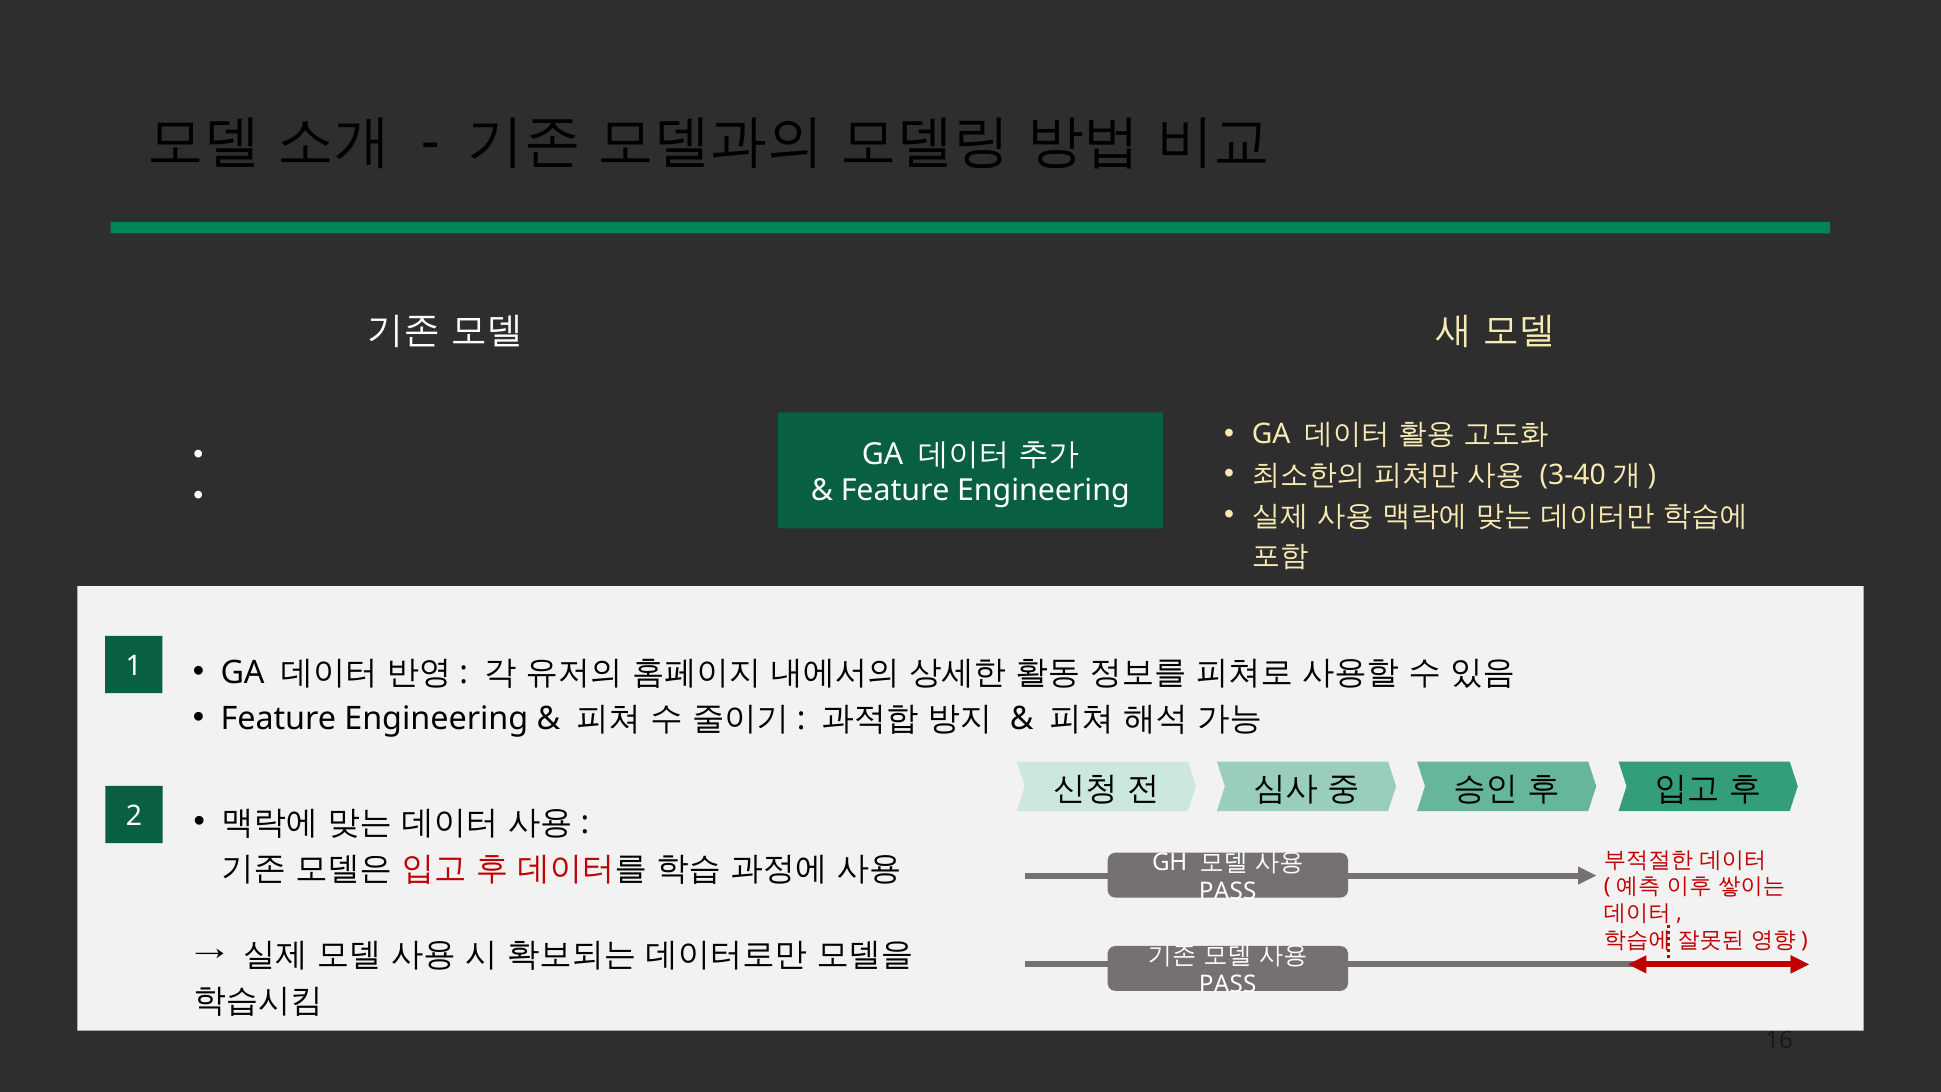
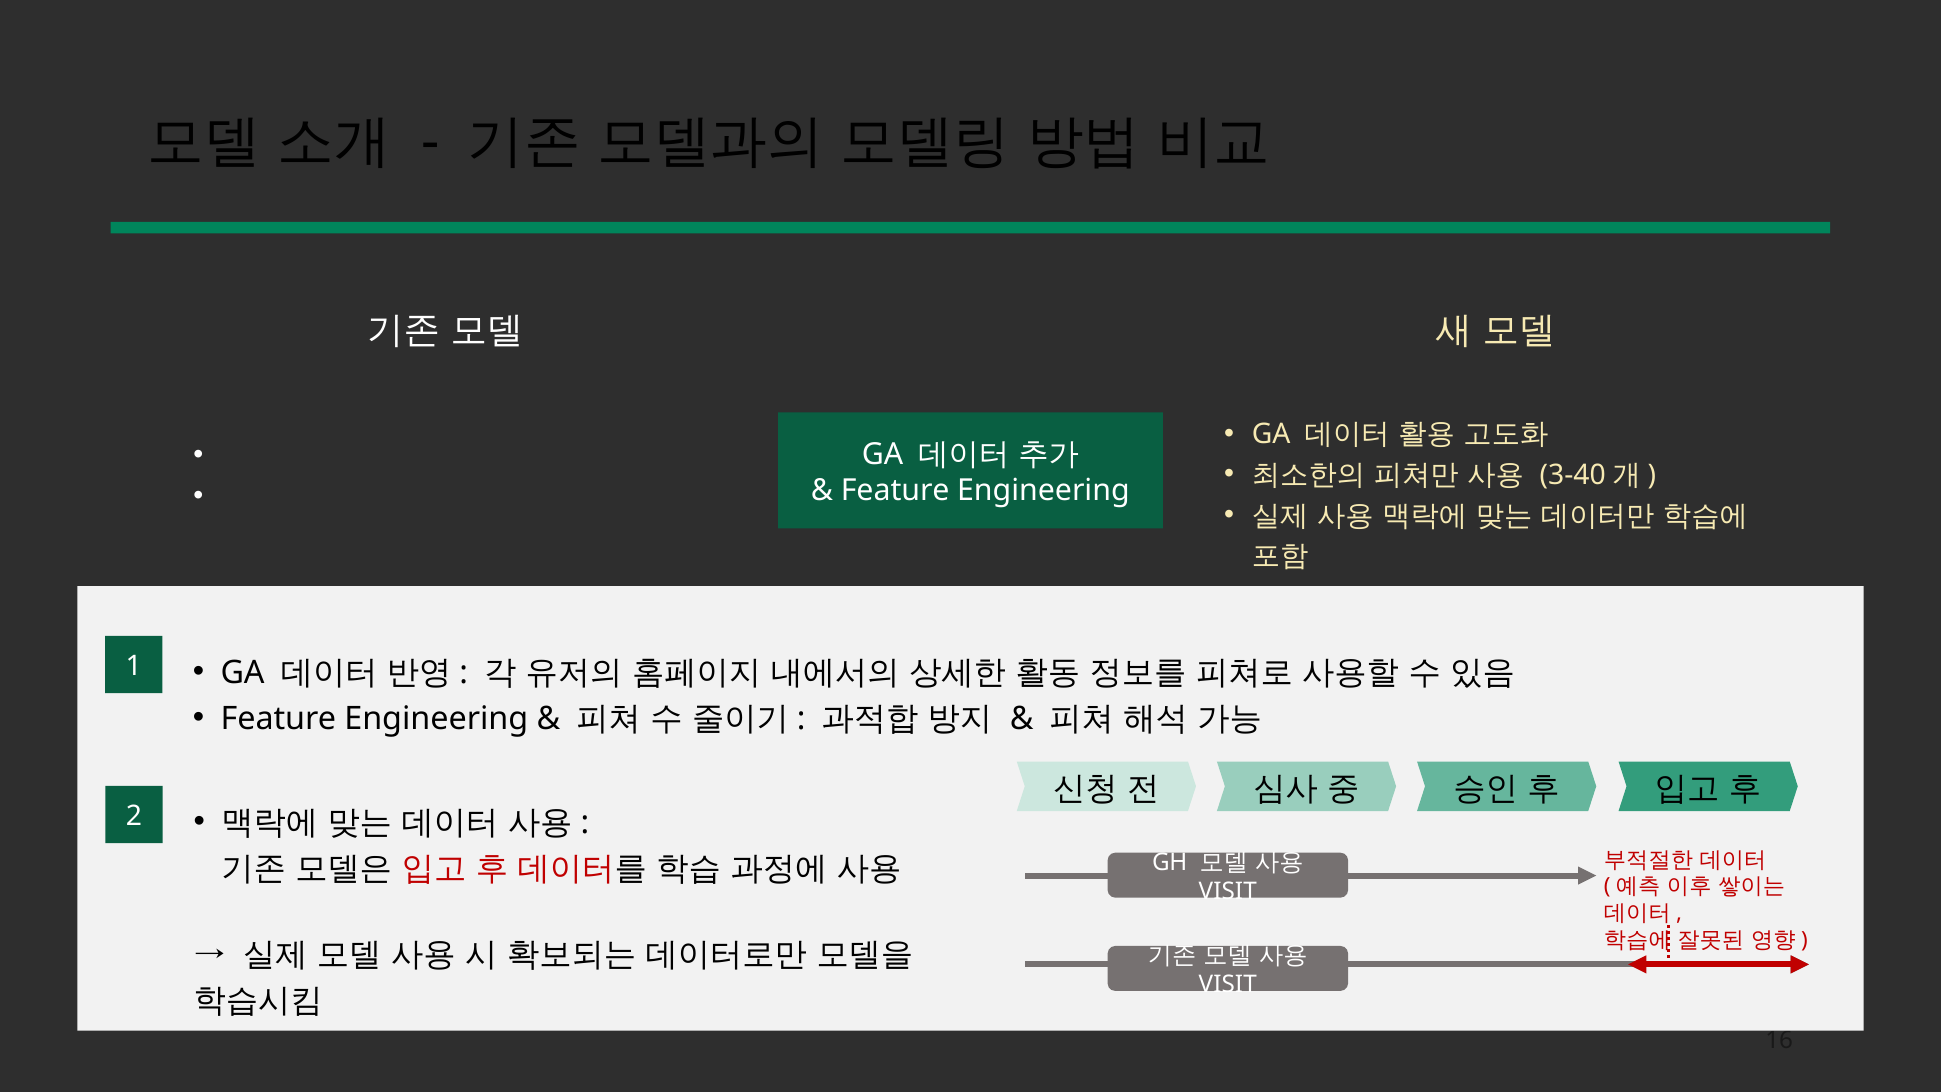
PASS at (1228, 891): PASS -> VISIT
PASS at (1228, 984): PASS -> VISIT
